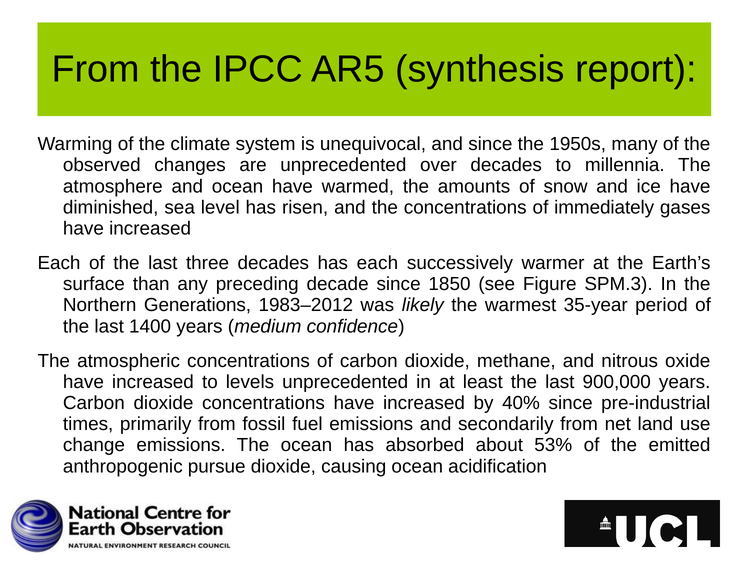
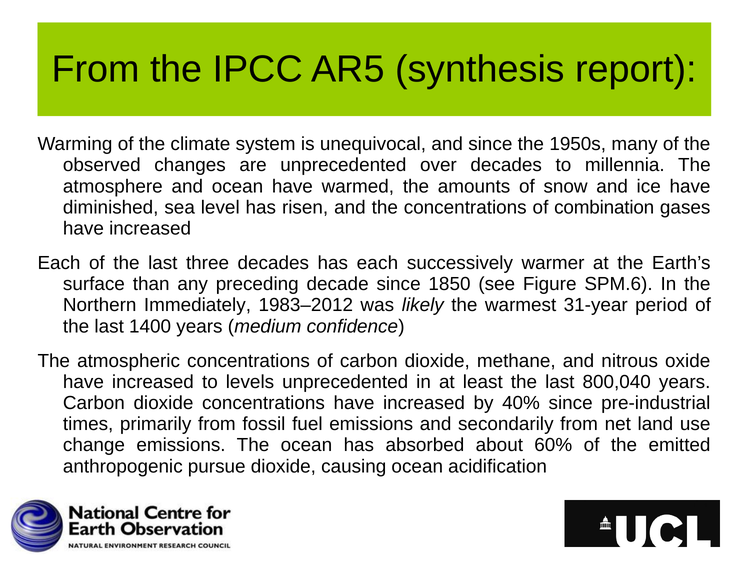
immediately: immediately -> combination
SPM.3: SPM.3 -> SPM.6
Generations: Generations -> Immediately
35-year: 35-year -> 31-year
900,000: 900,000 -> 800,040
53%: 53% -> 60%
